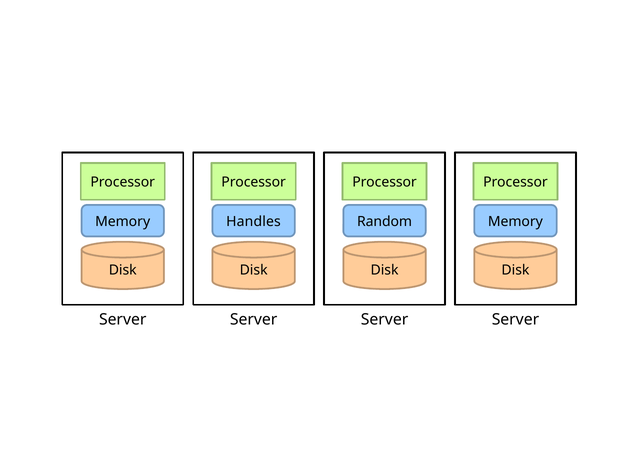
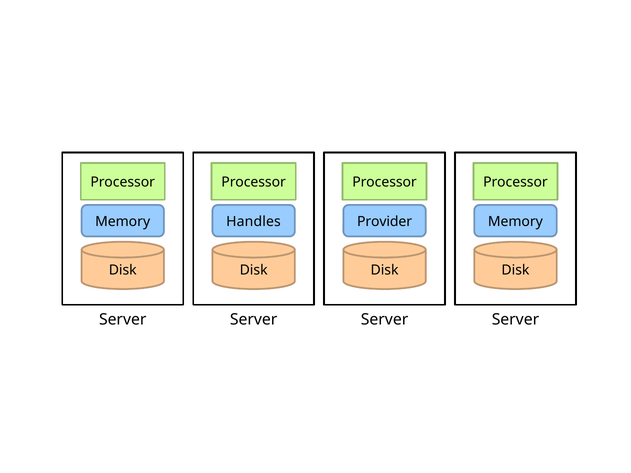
Random: Random -> Provider
